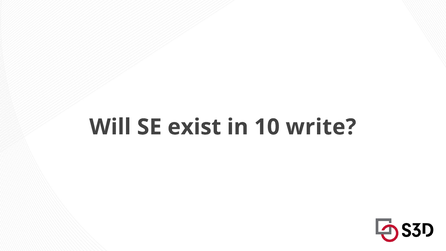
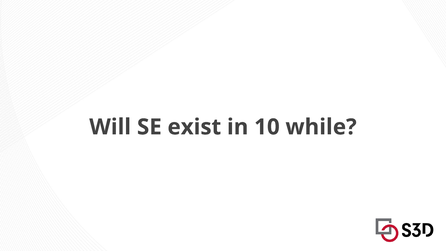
write: write -> while
